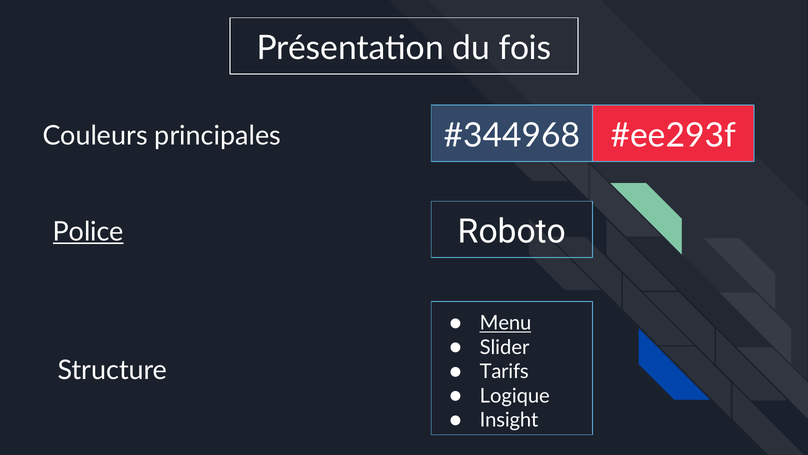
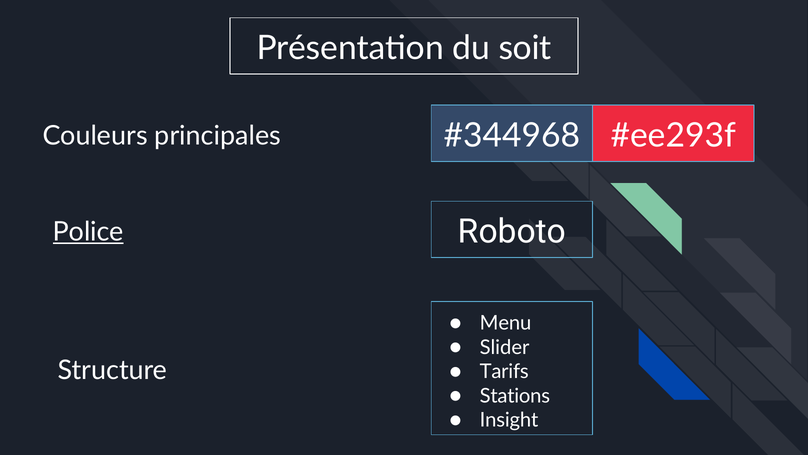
fois: fois -> soit
Menu underline: present -> none
Logique: Logique -> Stations
